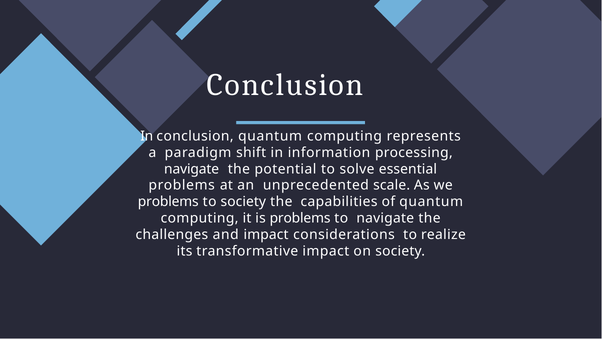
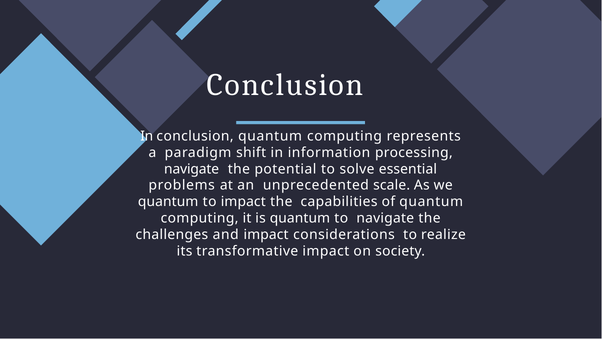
problems at (168, 202): problems -> quantum
to society: society -> impact
is problems: problems -> quantum
